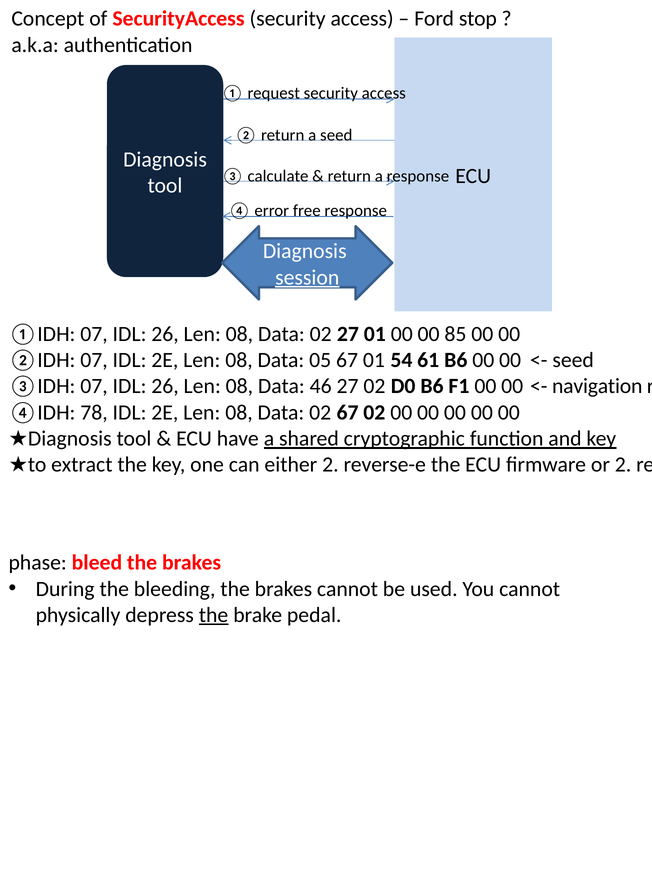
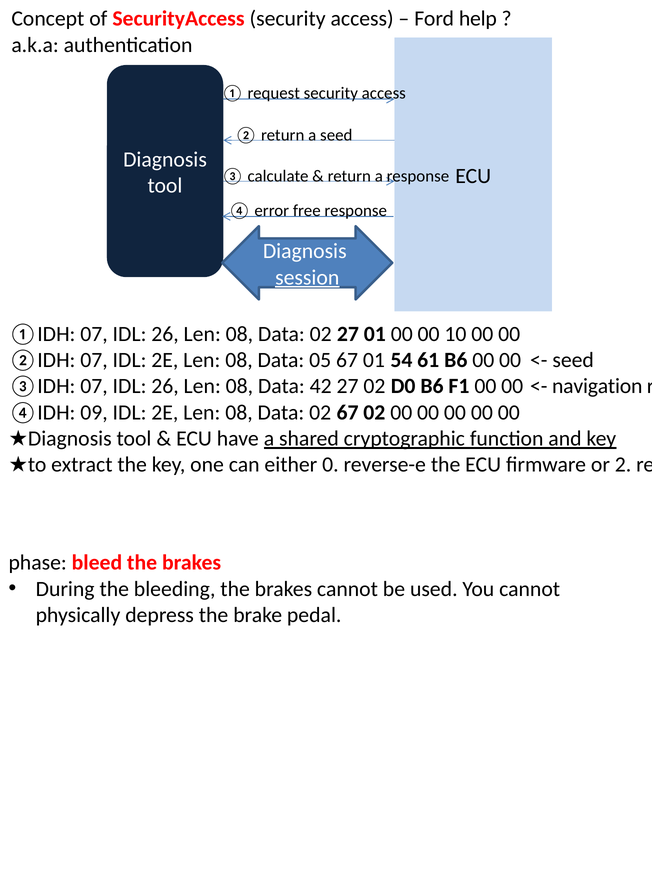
stop: stop -> help
85: 85 -> 10
46: 46 -> 42
78: 78 -> 09
either 2: 2 -> 0
the at (214, 615) underline: present -> none
